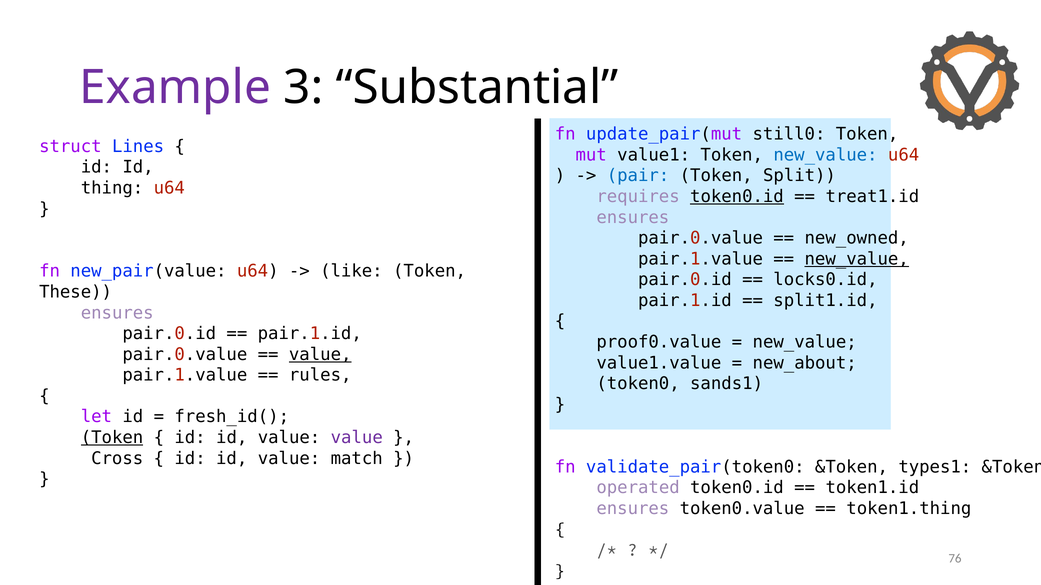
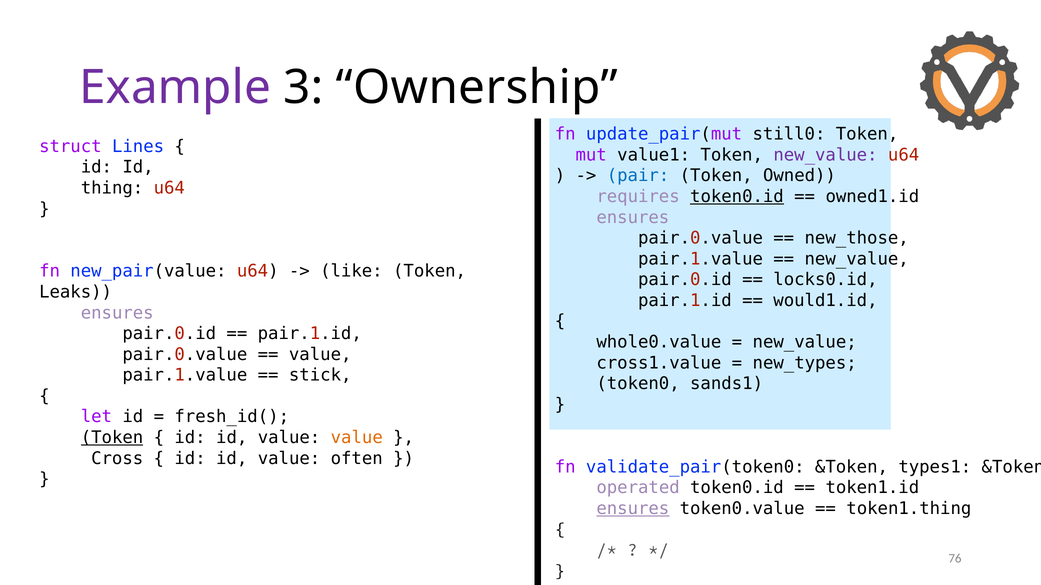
Substantial: Substantial -> Ownership
new_value at (825, 155) colour: blue -> purple
Split: Split -> Owned
treat1.id: treat1.id -> owned1.id
new_owned: new_owned -> new_those
new_value at (857, 259) underline: present -> none
These: These -> Leaks
split1.id: split1.id -> would1.id
proof0.value: proof0.value -> whole0.value
value at (320, 355) underline: present -> none
value1.value: value1.value -> cross1.value
new_about: new_about -> new_types
rules: rules -> stick
value at (357, 438) colour: purple -> orange
match: match -> often
ensures at (633, 509) underline: none -> present
